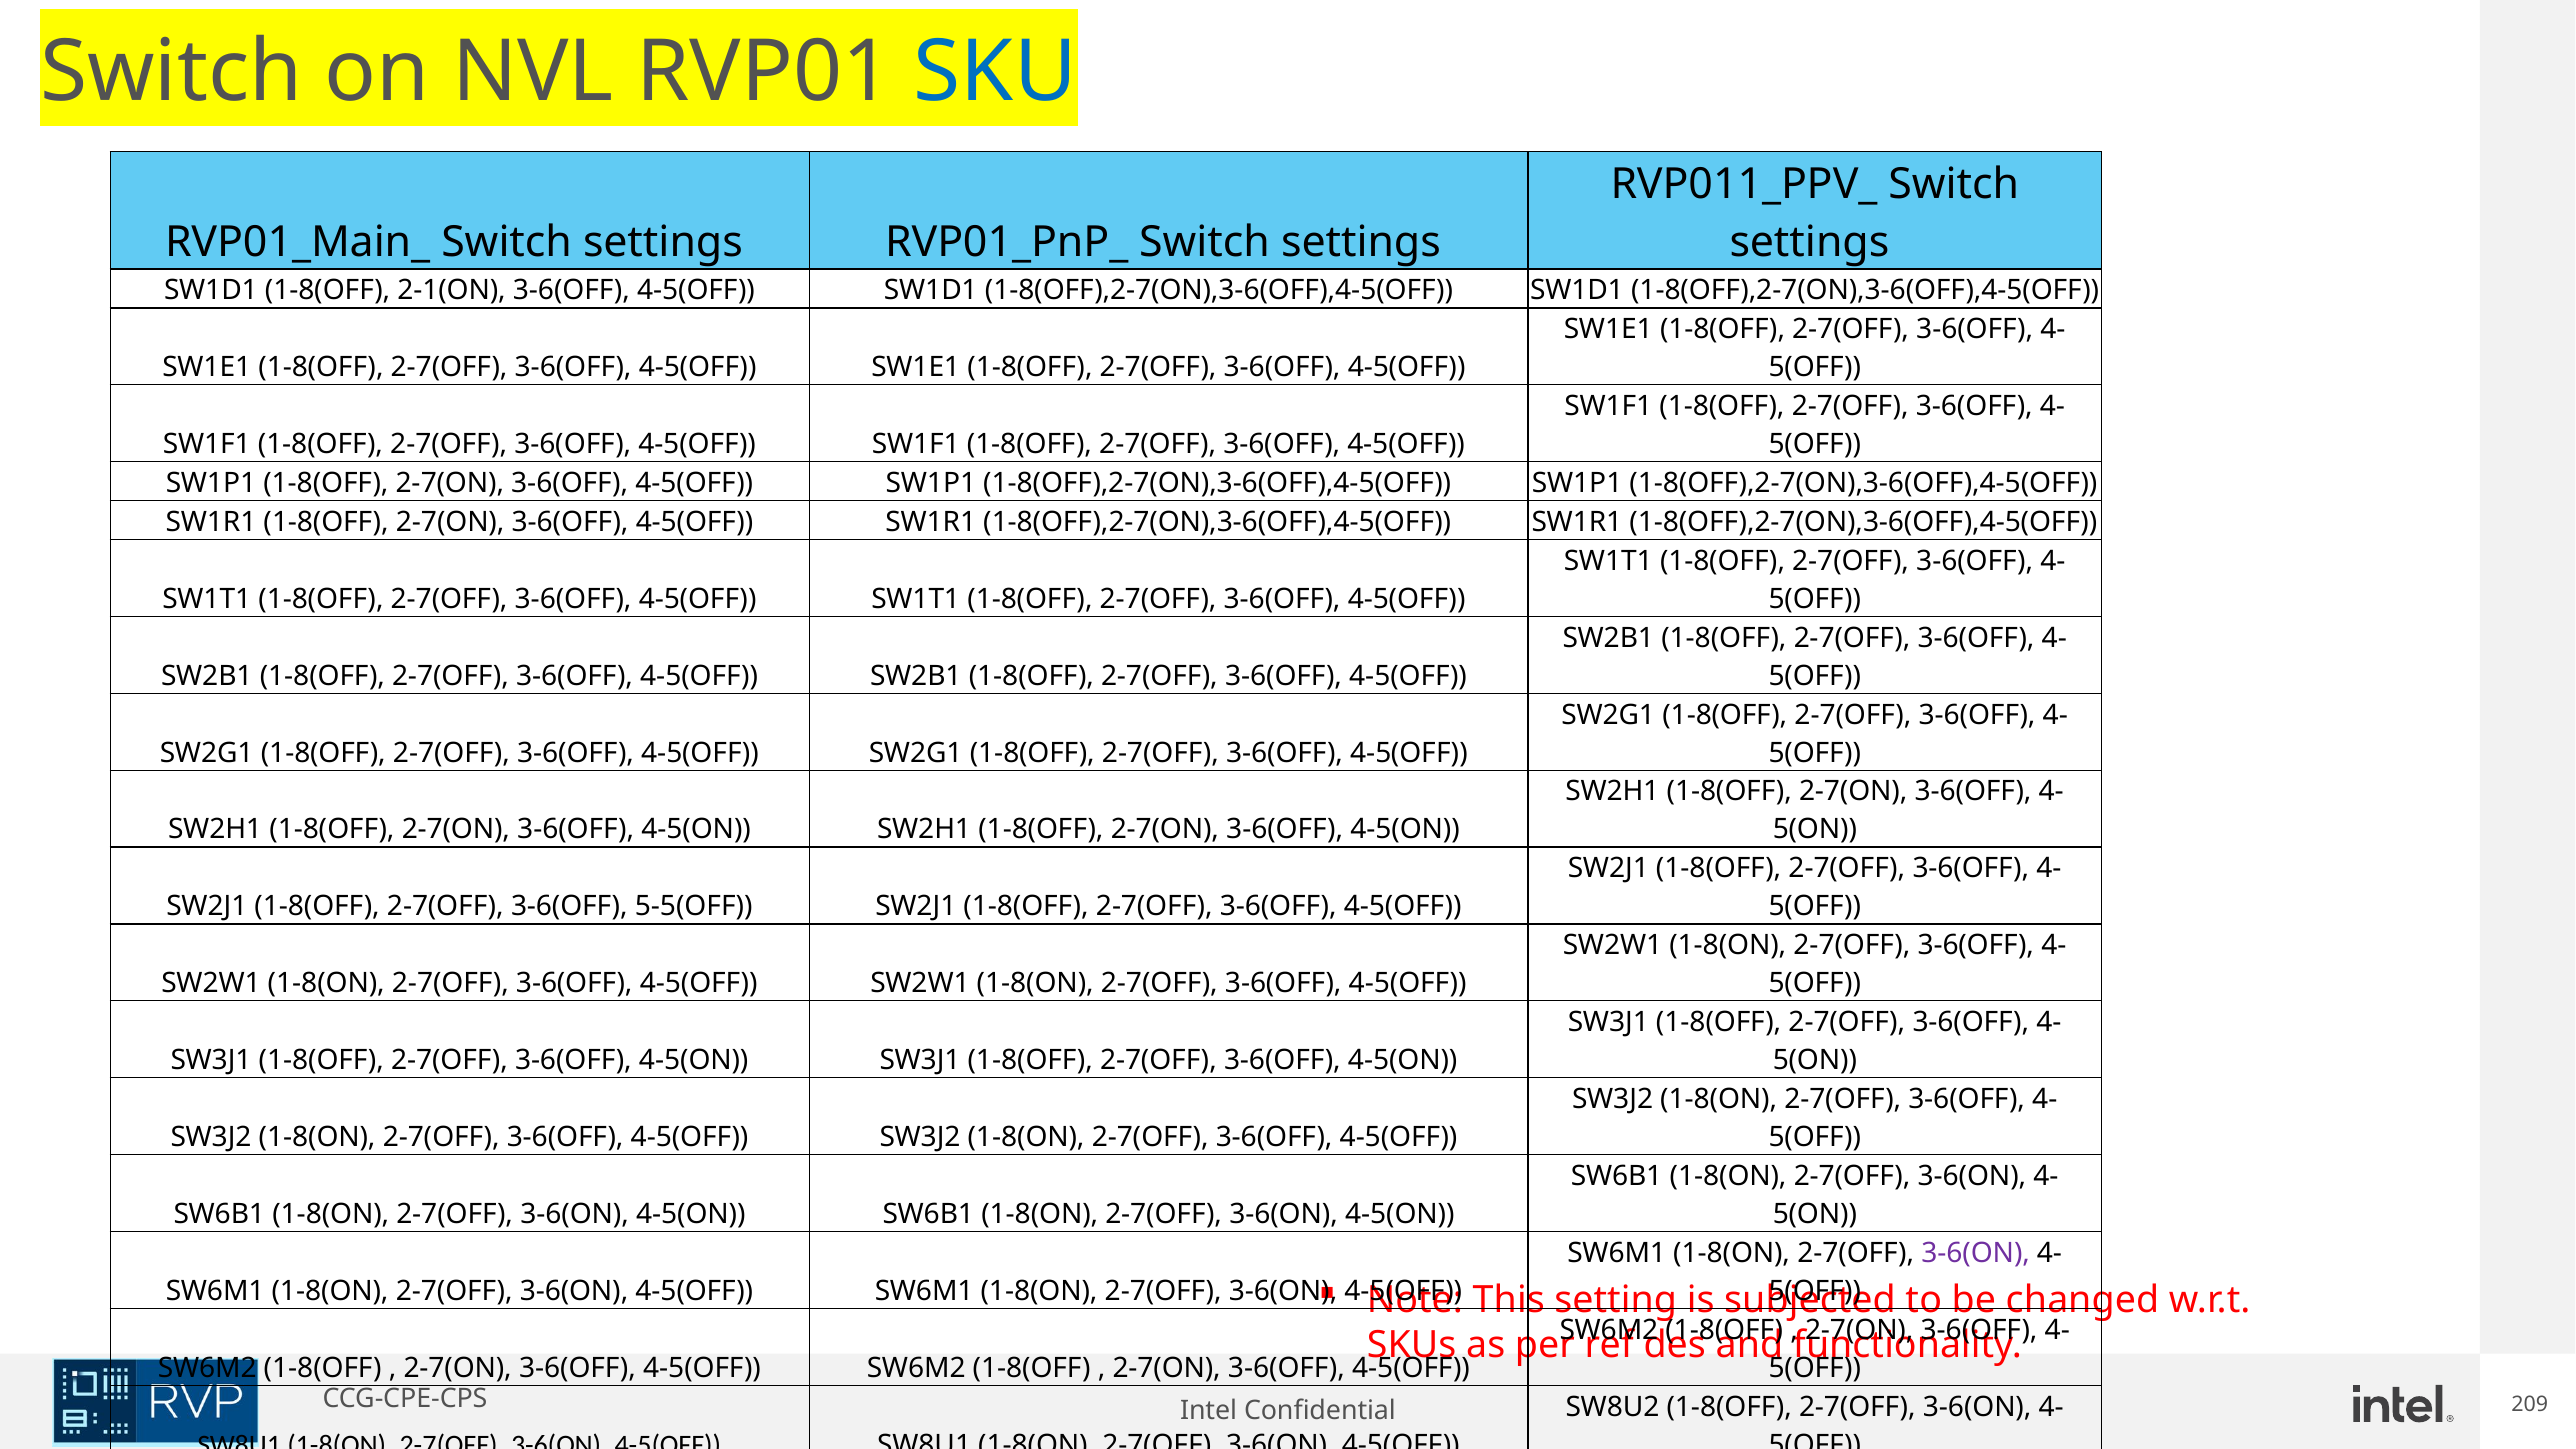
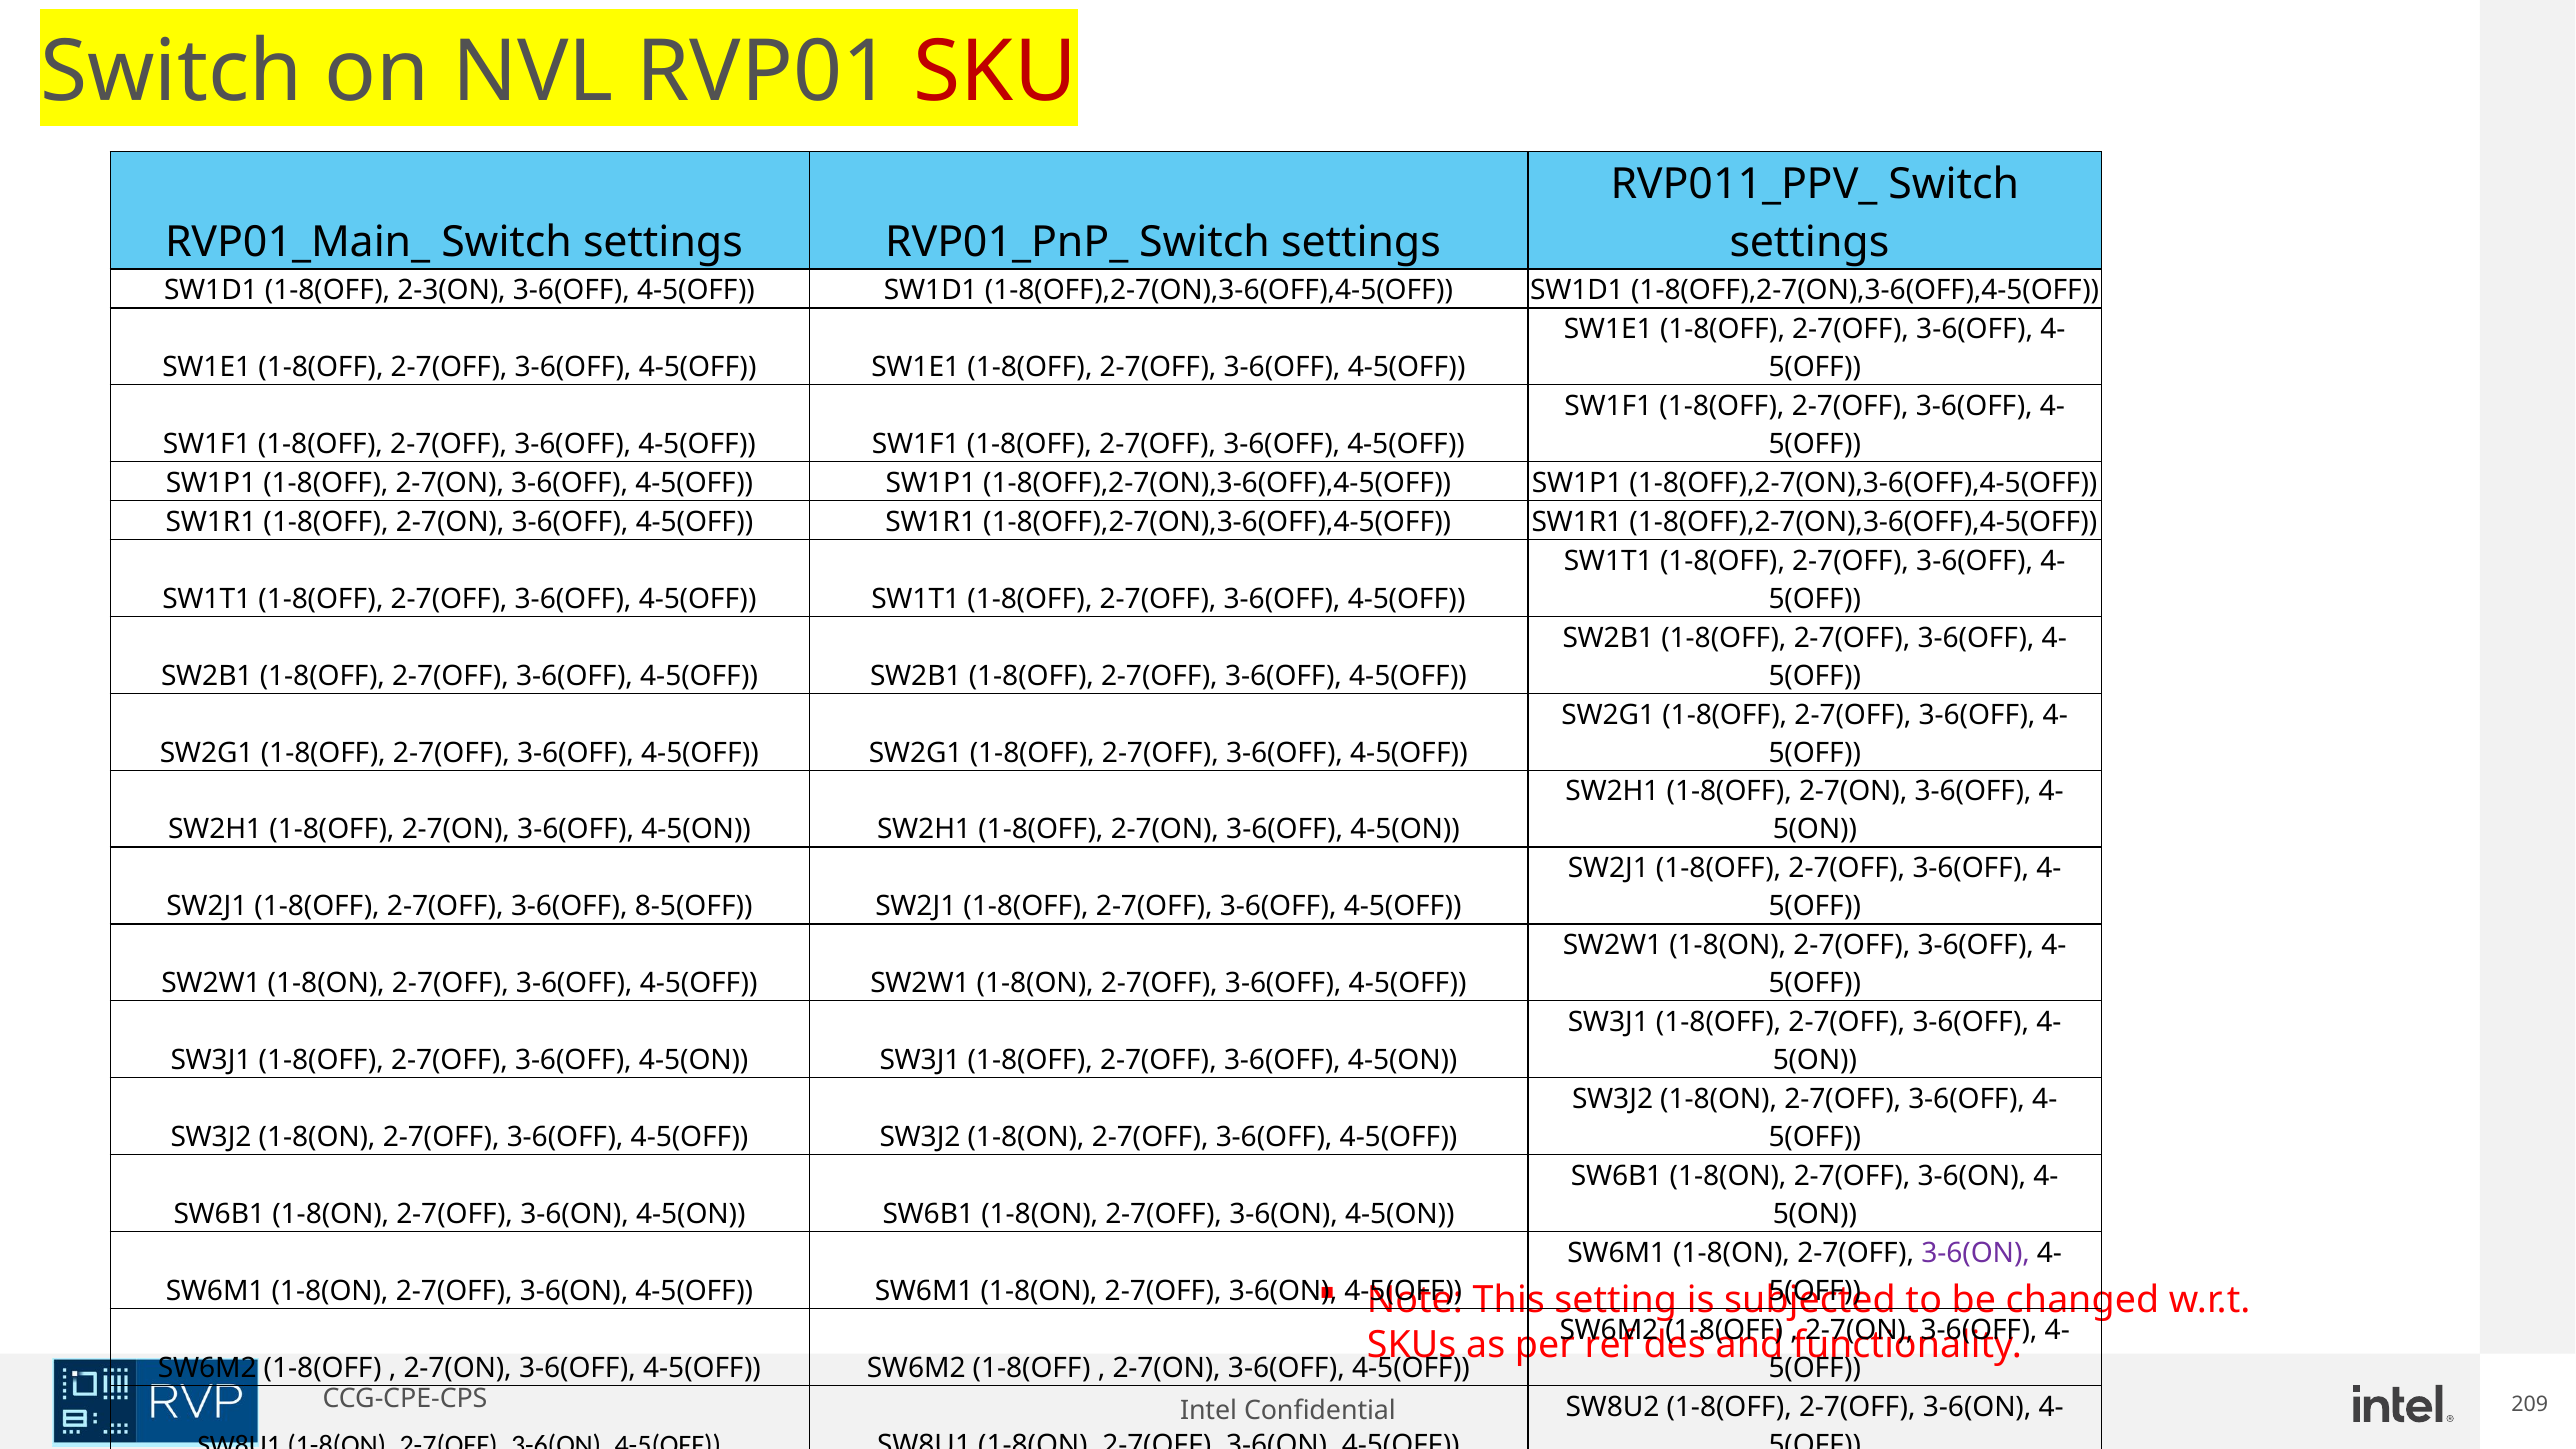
SKU colour: blue -> red
2-1(ON: 2-1(ON -> 2-3(ON
5-5(OFF: 5-5(OFF -> 8-5(OFF
